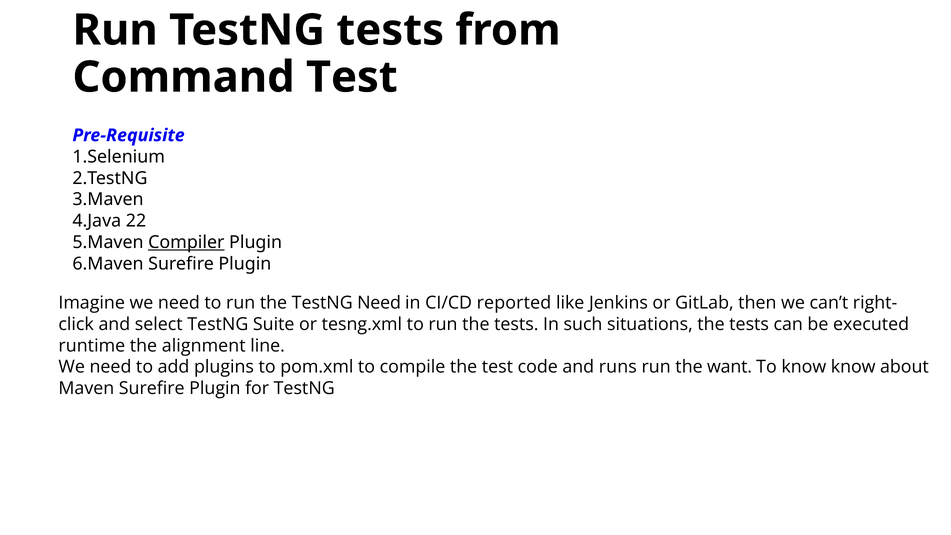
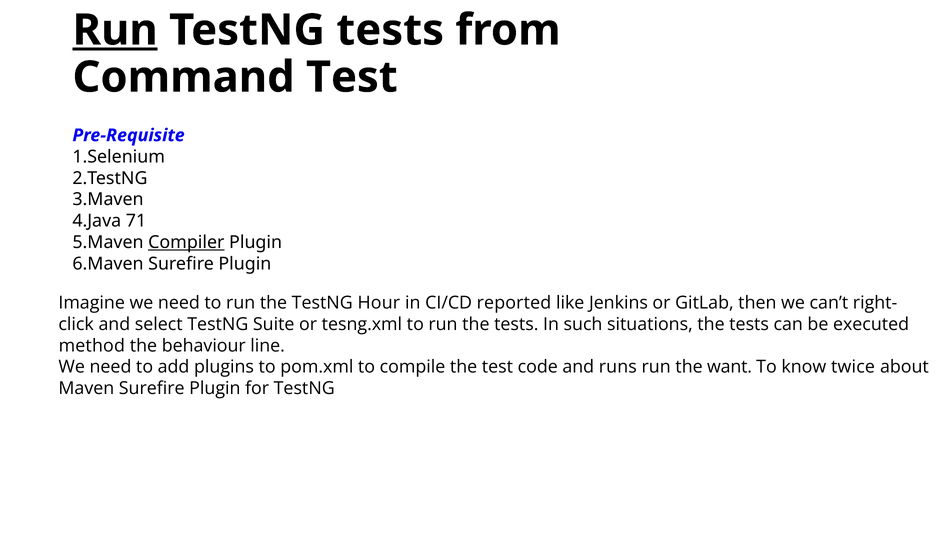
Run at (115, 30) underline: none -> present
22: 22 -> 71
TestNG Need: Need -> Hour
runtime: runtime -> method
alignment: alignment -> behaviour
know know: know -> twice
